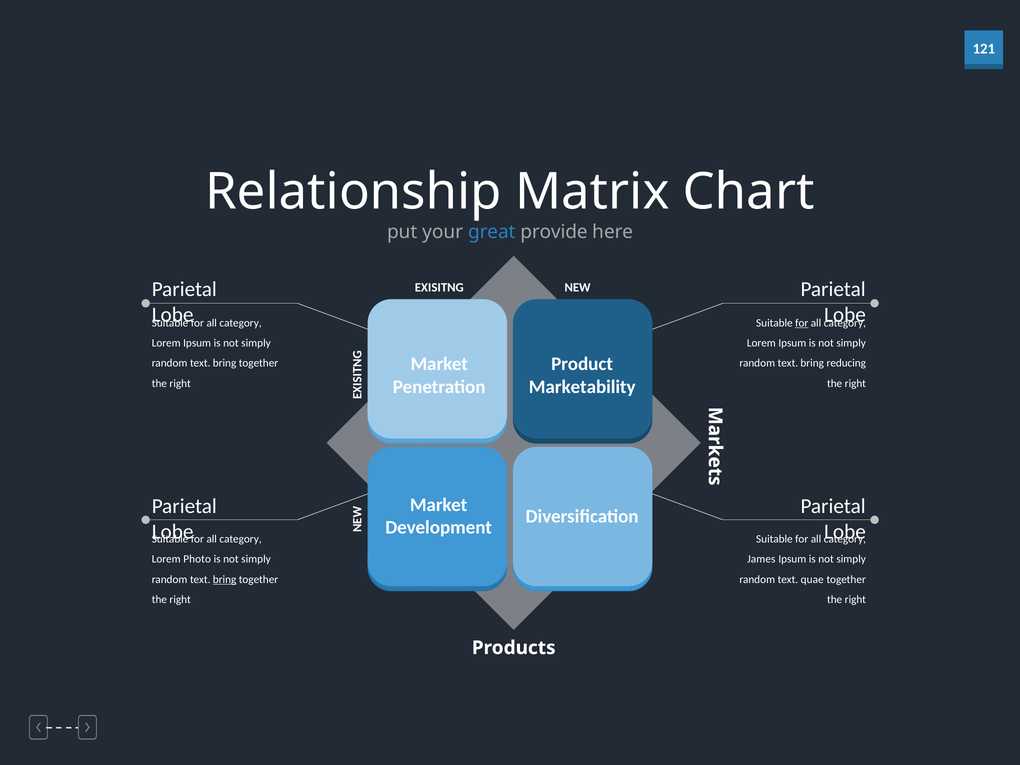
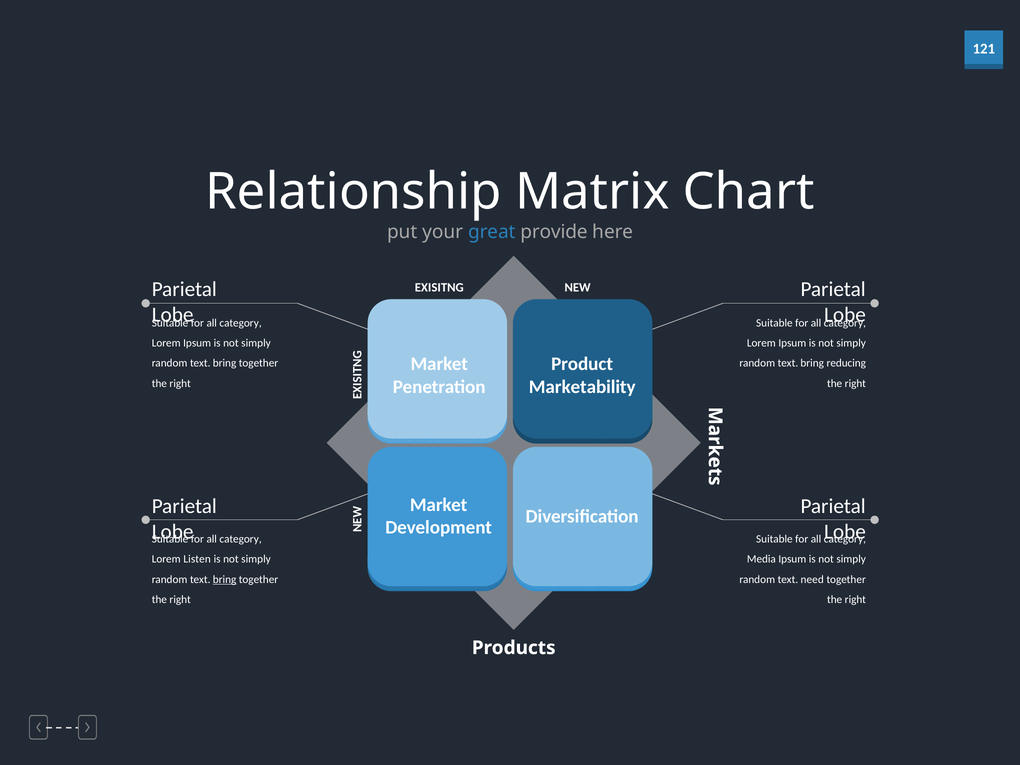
for at (802, 323) underline: present -> none
Photo: Photo -> Listen
James: James -> Media
quae: quae -> need
